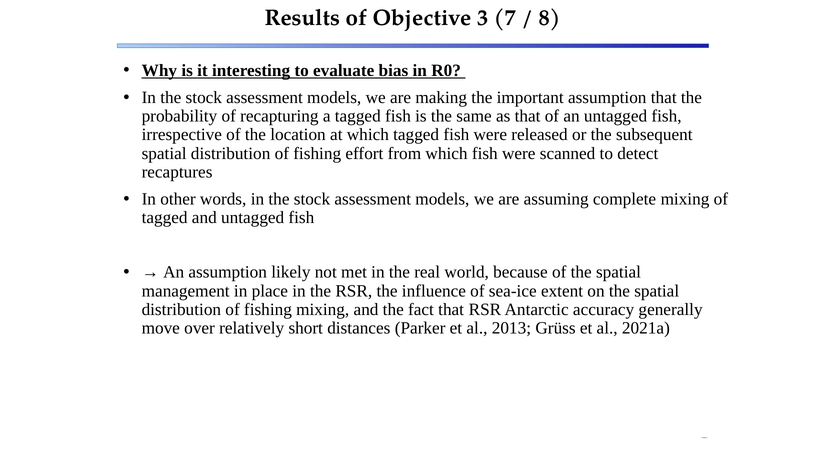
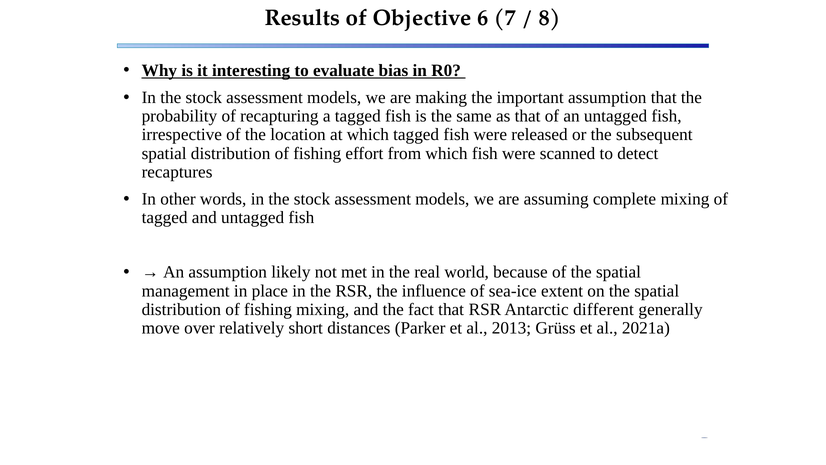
3: 3 -> 6
accuracy: accuracy -> different
